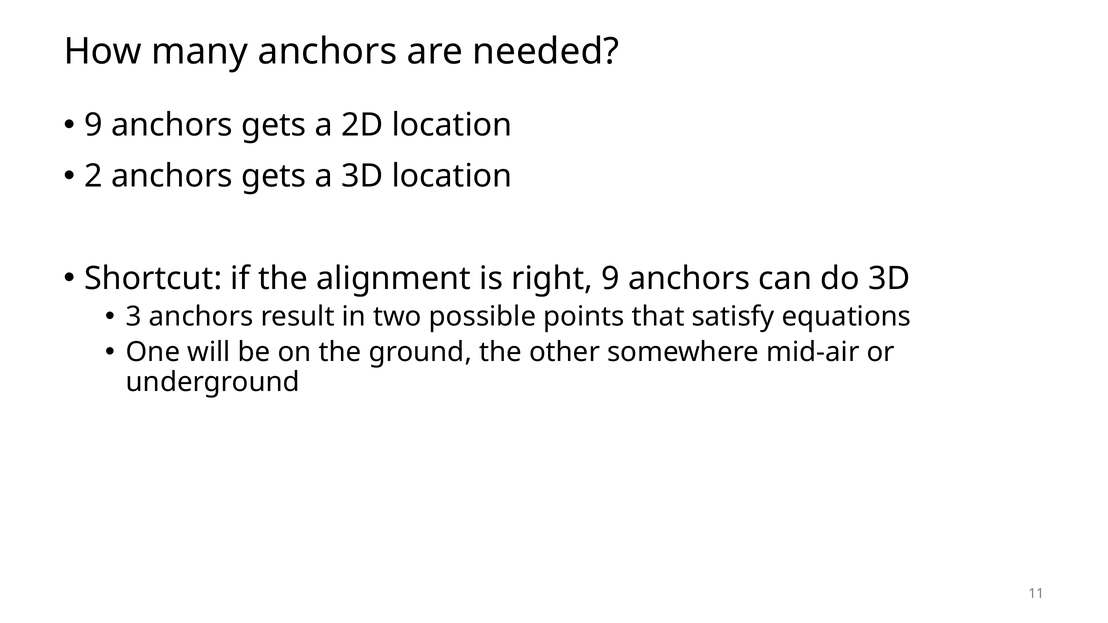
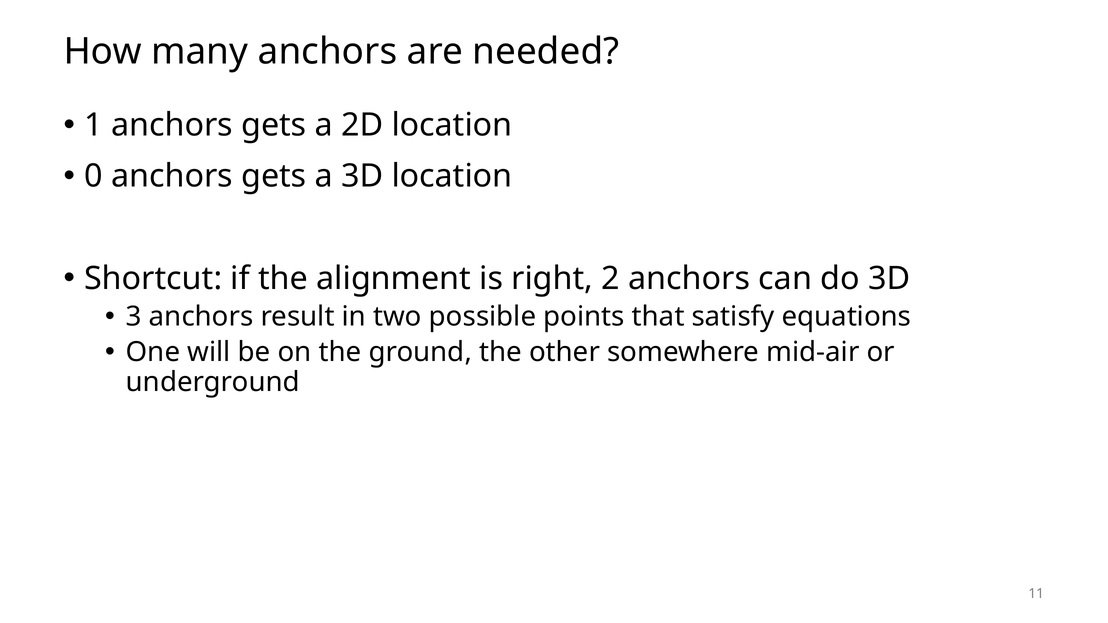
9 at (94, 125): 9 -> 1
2: 2 -> 0
right 9: 9 -> 2
